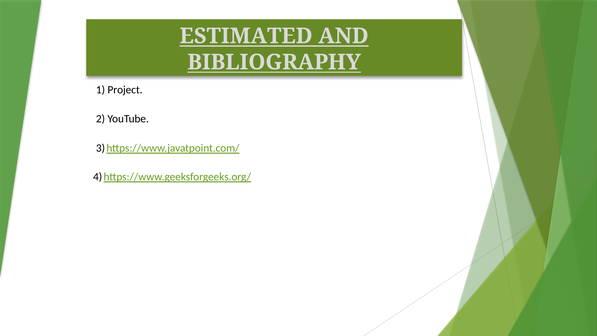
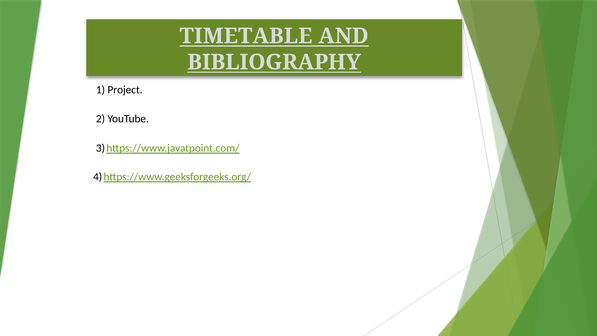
ESTIMATED: ESTIMATED -> TIMETABLE
